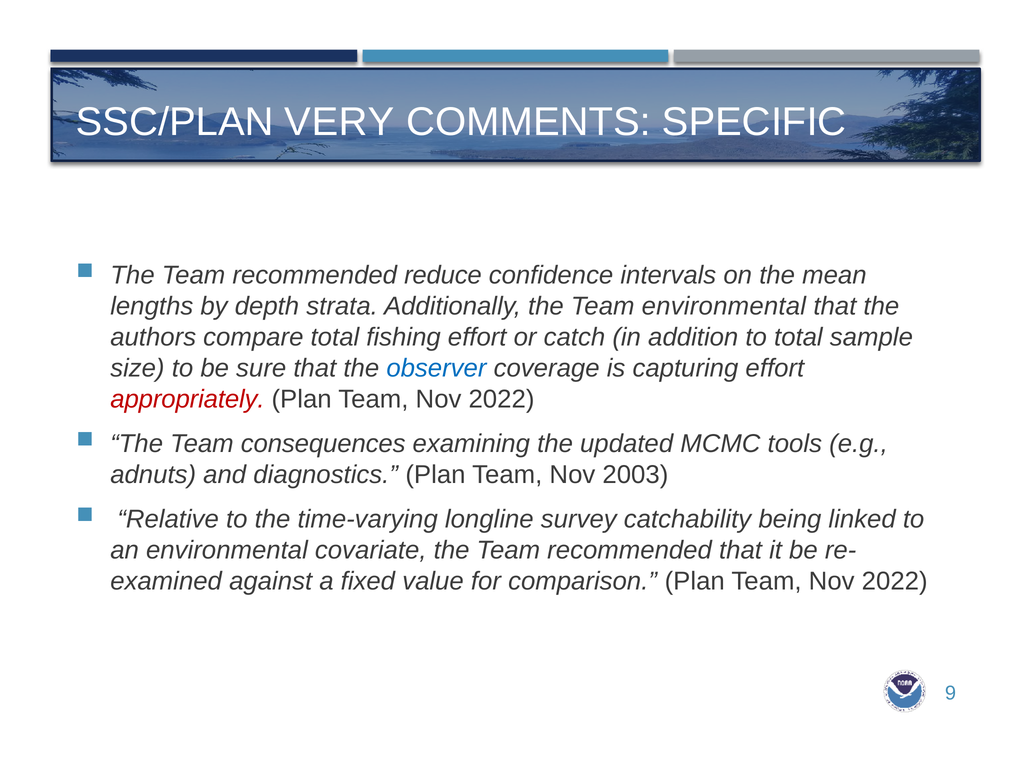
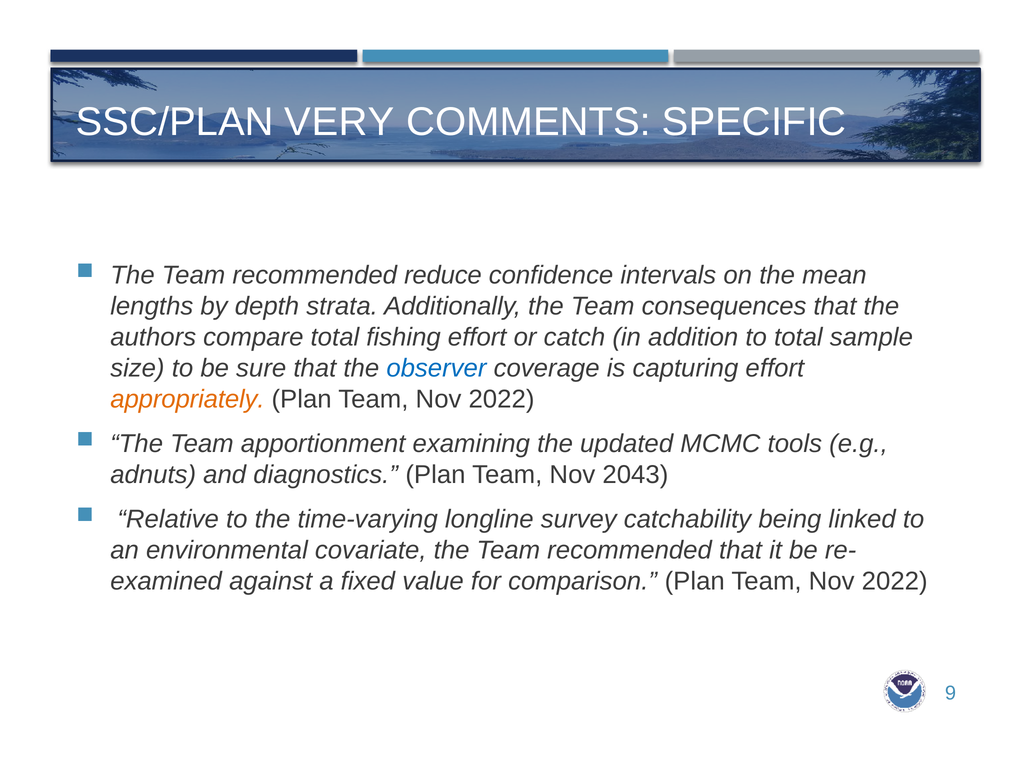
Team environmental: environmental -> consequences
appropriately colour: red -> orange
consequences: consequences -> apportionment
2003: 2003 -> 2043
